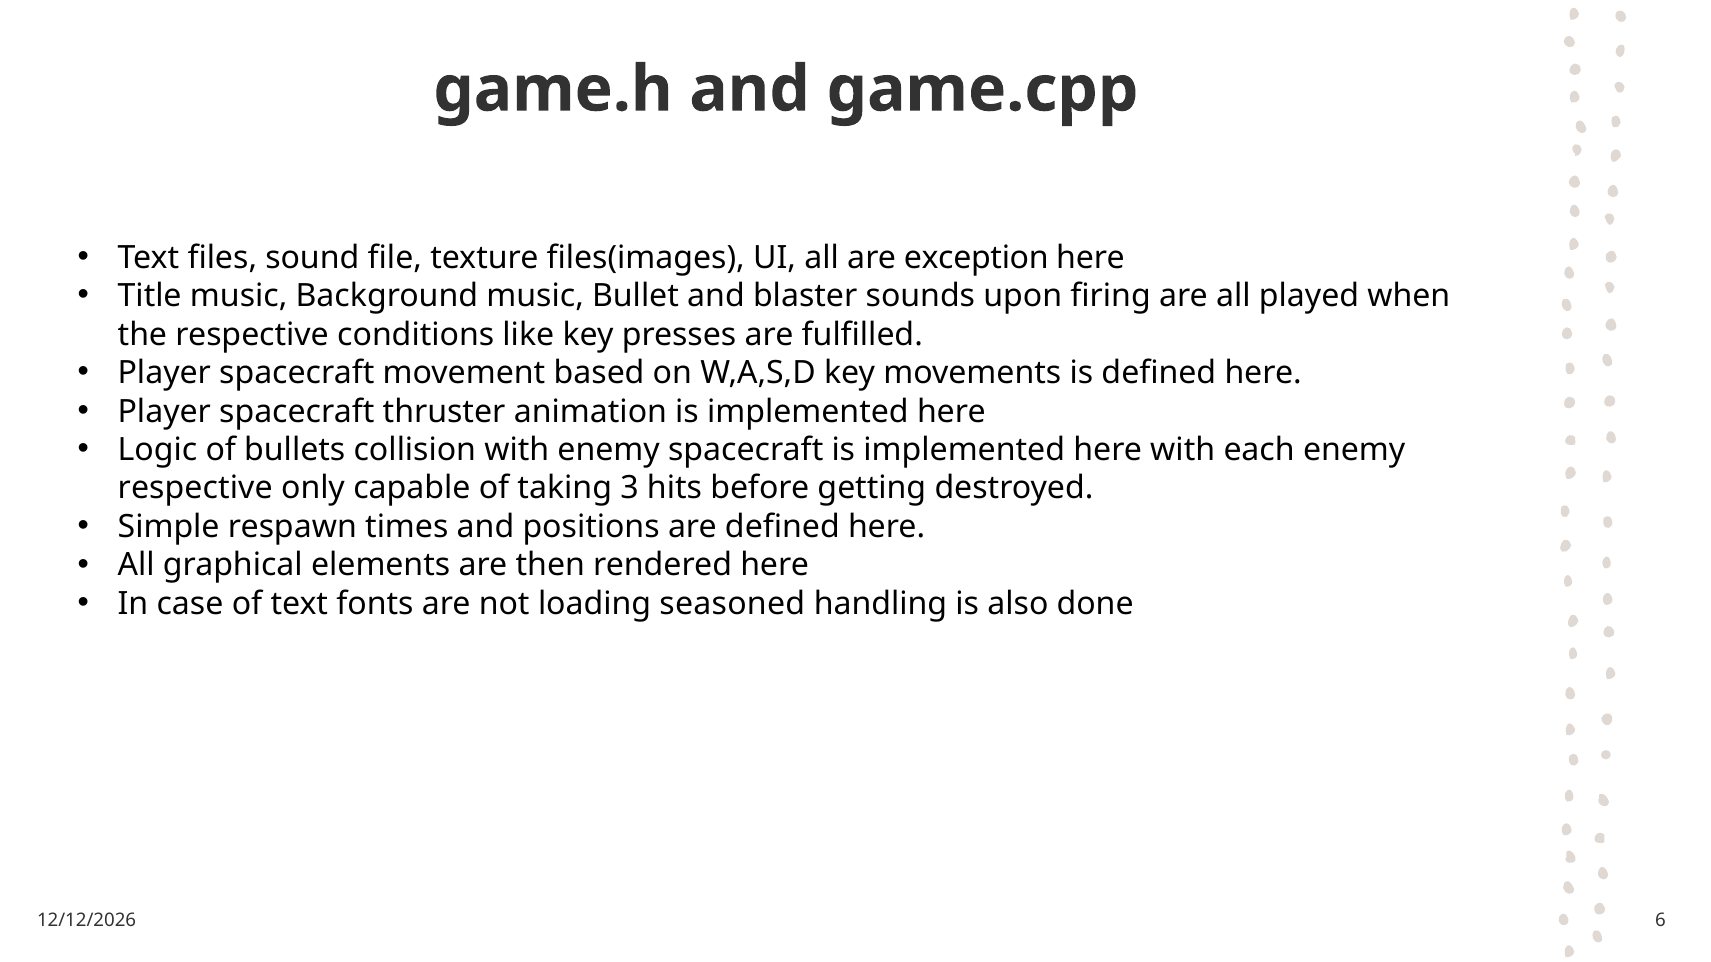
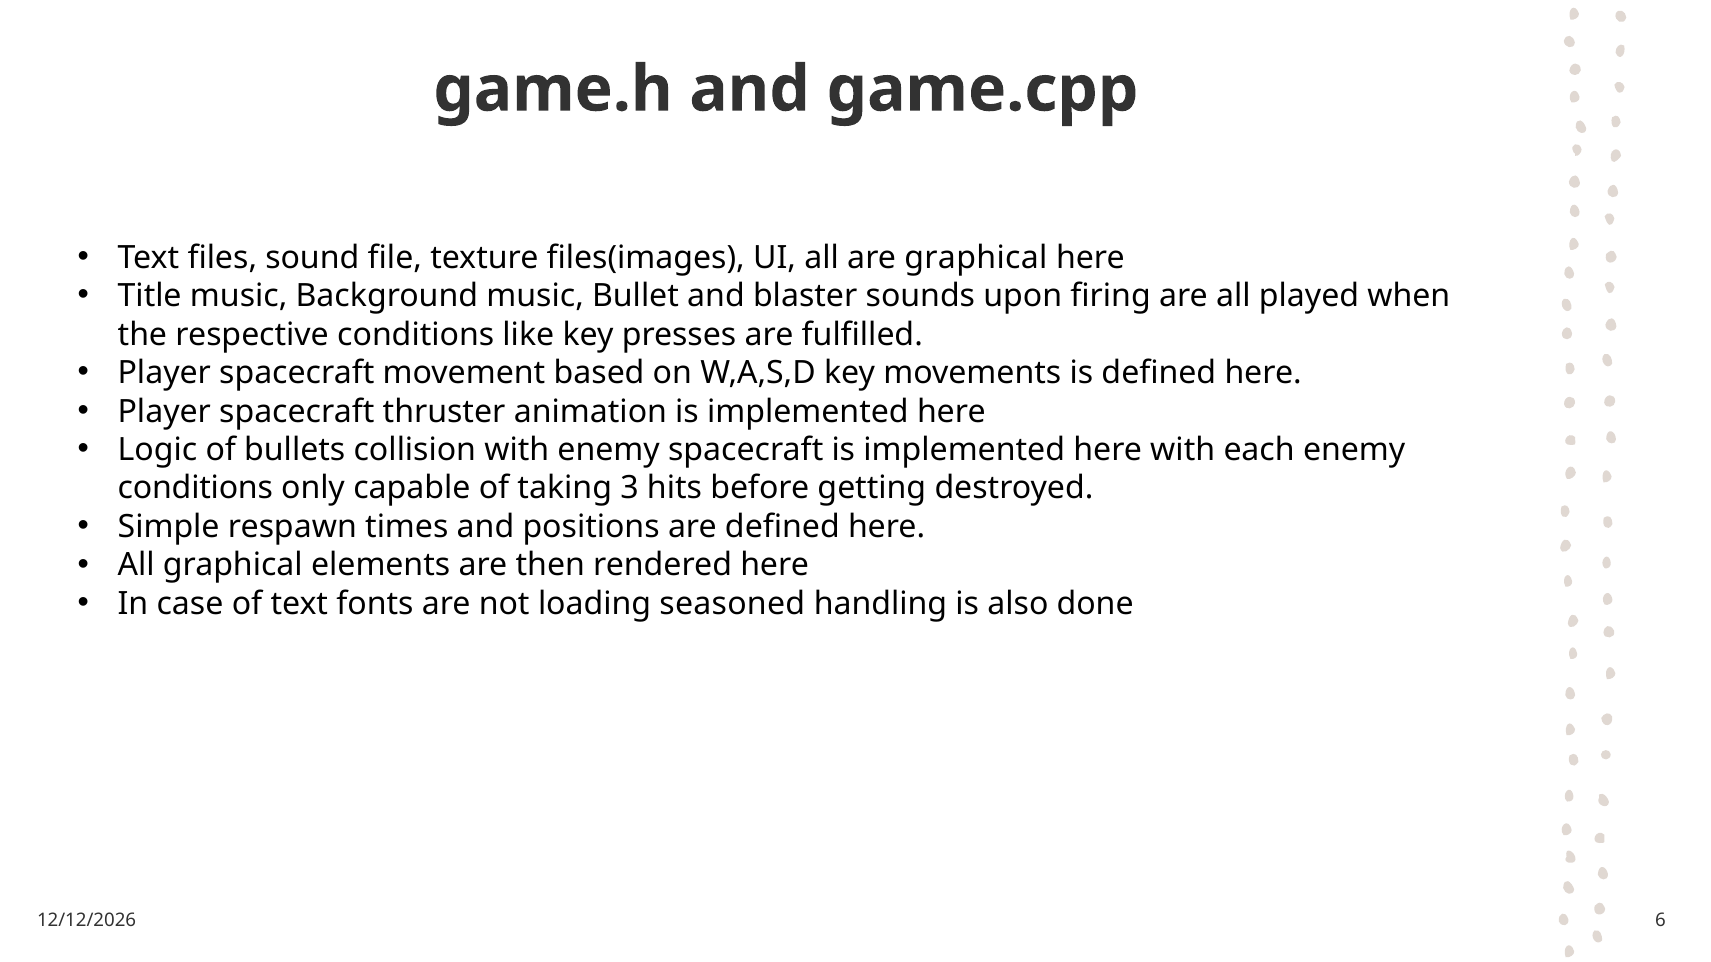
are exception: exception -> graphical
respective at (195, 489): respective -> conditions
